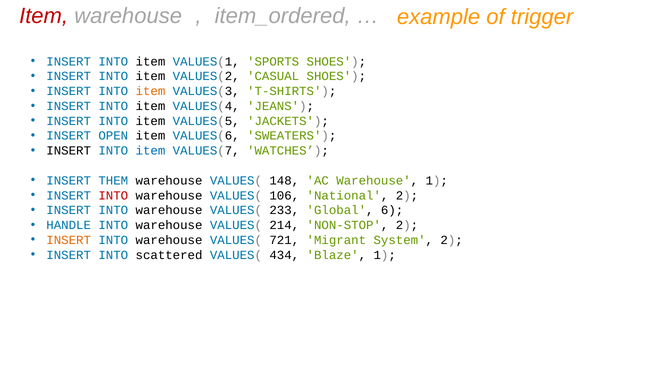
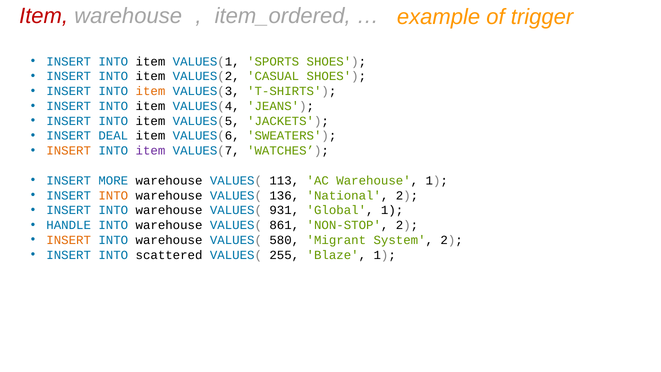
OPEN: OPEN -> DEAL
INSERT at (69, 151) colour: black -> orange
item at (150, 151) colour: blue -> purple
THEM: THEM -> MORE
148: 148 -> 113
INTO at (113, 195) colour: red -> orange
106: 106 -> 136
233: 233 -> 931
Global 6: 6 -> 1
214: 214 -> 861
721: 721 -> 580
434: 434 -> 255
